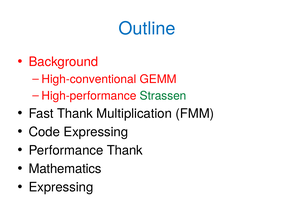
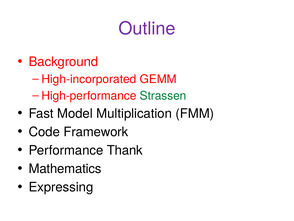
Outline colour: blue -> purple
High-conventional: High-conventional -> High-incorporated
Fast Thank: Thank -> Model
Code Expressing: Expressing -> Framework
